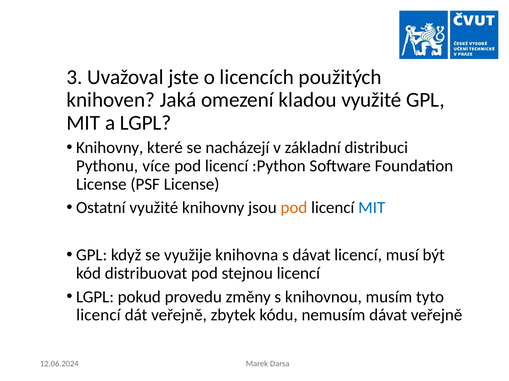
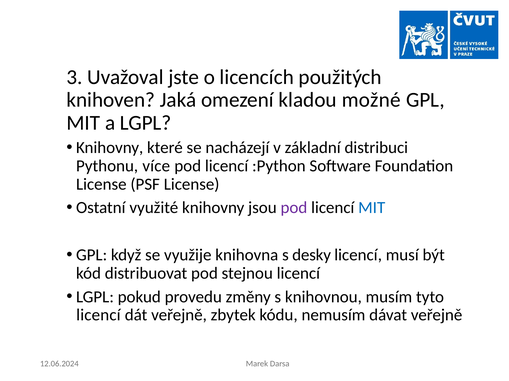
kladou využité: využité -> možné
pod at (294, 208) colour: orange -> purple
s dávat: dávat -> desky
